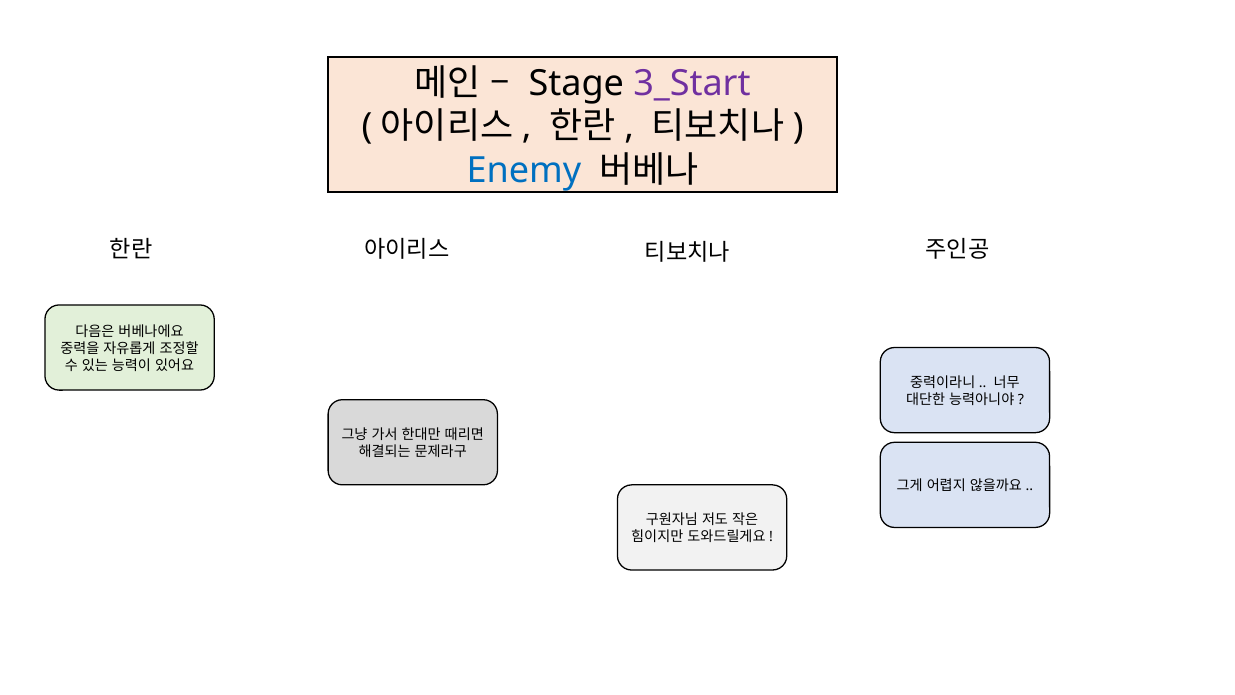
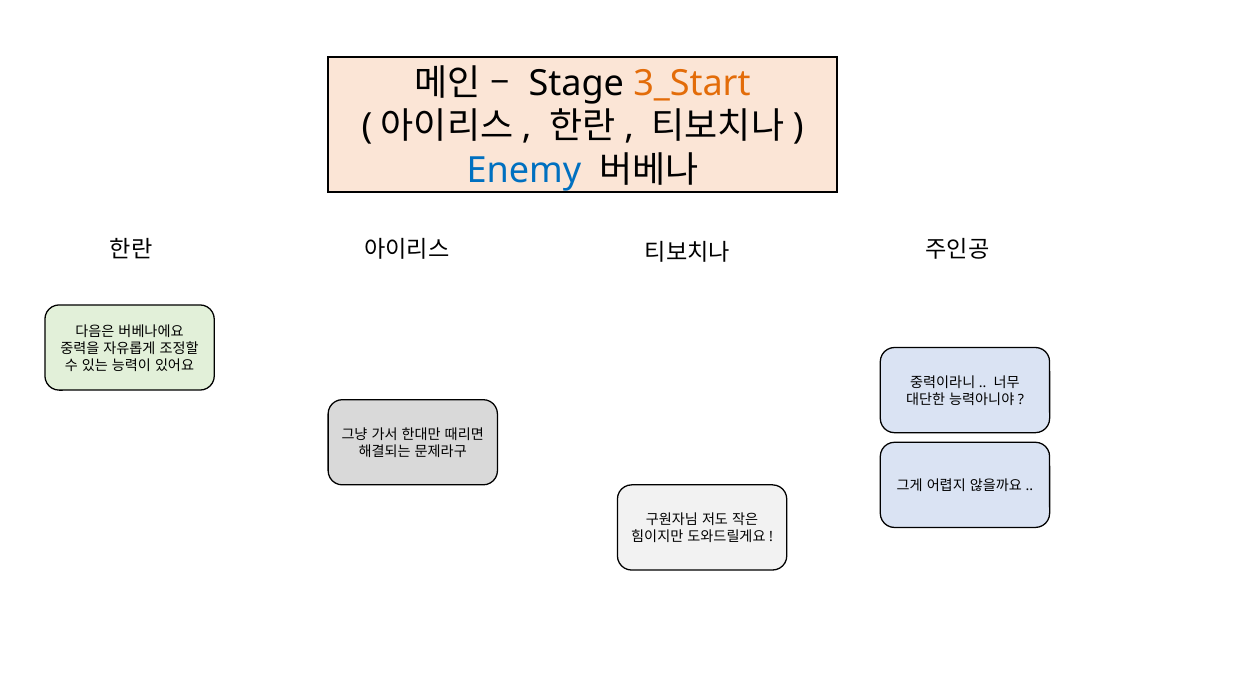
3_Start colour: purple -> orange
